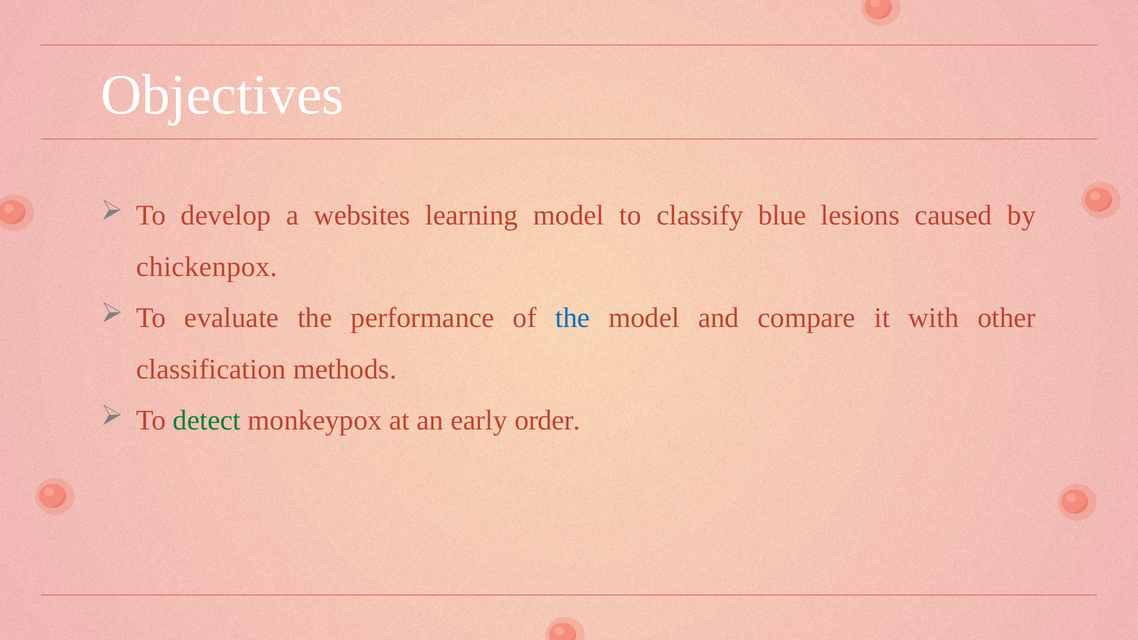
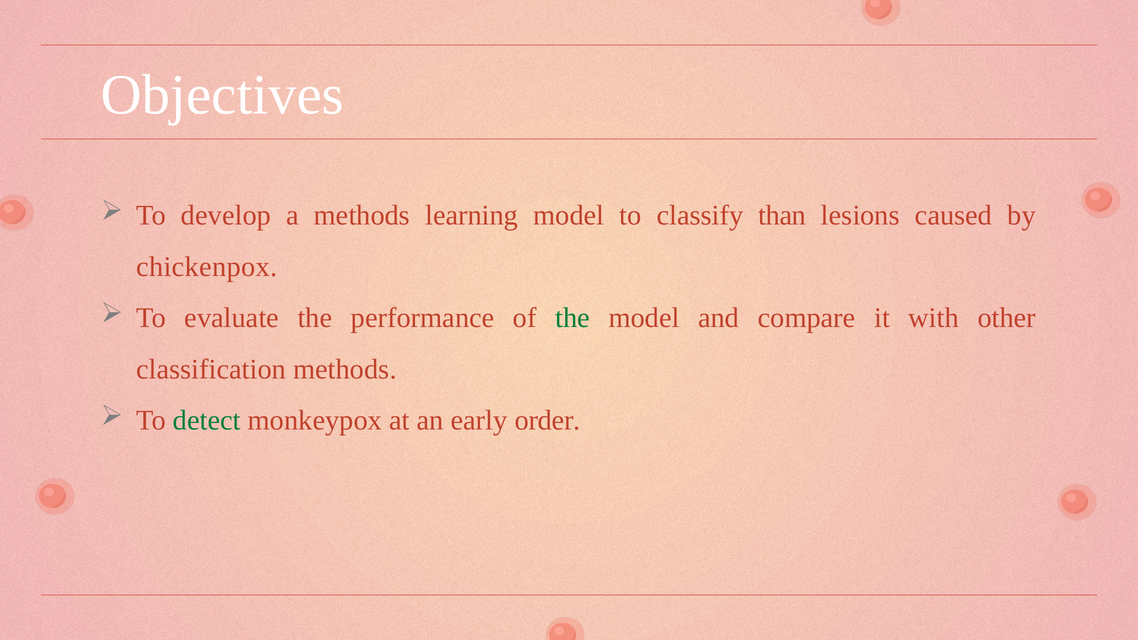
a websites: websites -> methods
blue: blue -> than
the at (573, 318) colour: blue -> green
